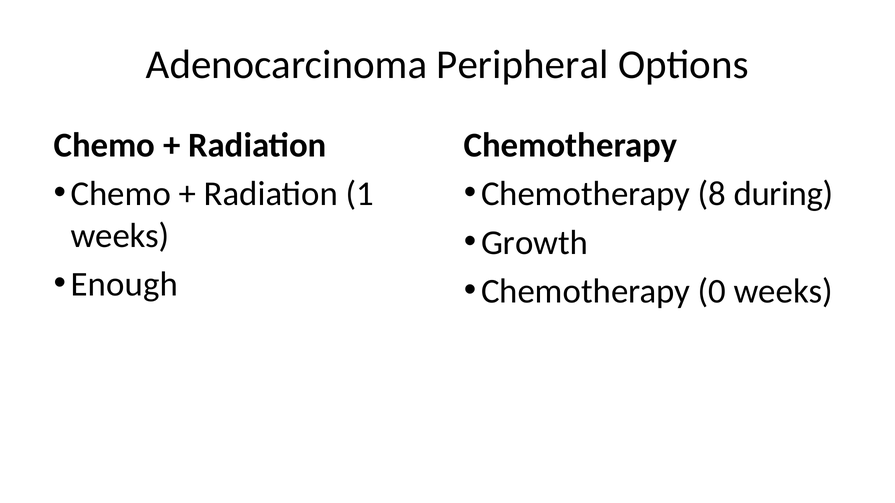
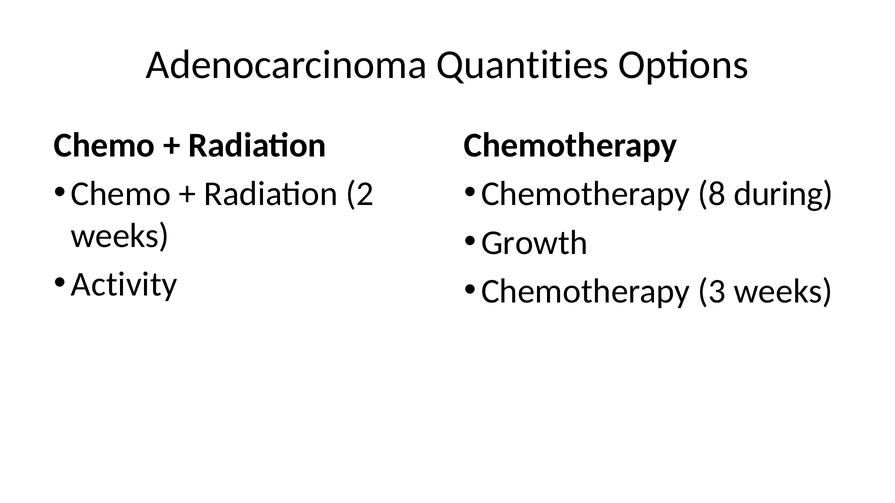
Peripheral: Peripheral -> Quantities
1: 1 -> 2
Enough: Enough -> Activity
0: 0 -> 3
